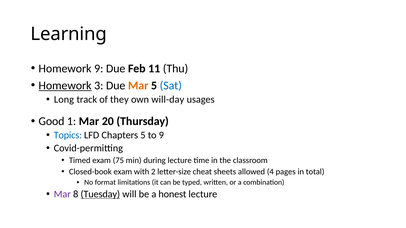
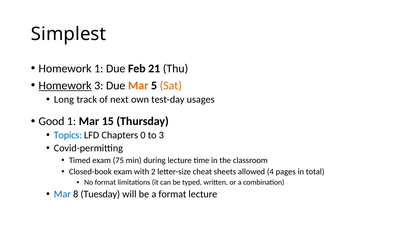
Learning: Learning -> Simplest
Homework 9: 9 -> 1
11: 11 -> 21
Sat colour: blue -> orange
they: they -> next
will-day: will-day -> test-day
20: 20 -> 15
Chapters 5: 5 -> 0
to 9: 9 -> 3
Mar at (62, 194) colour: purple -> blue
Tuesday underline: present -> none
a honest: honest -> format
